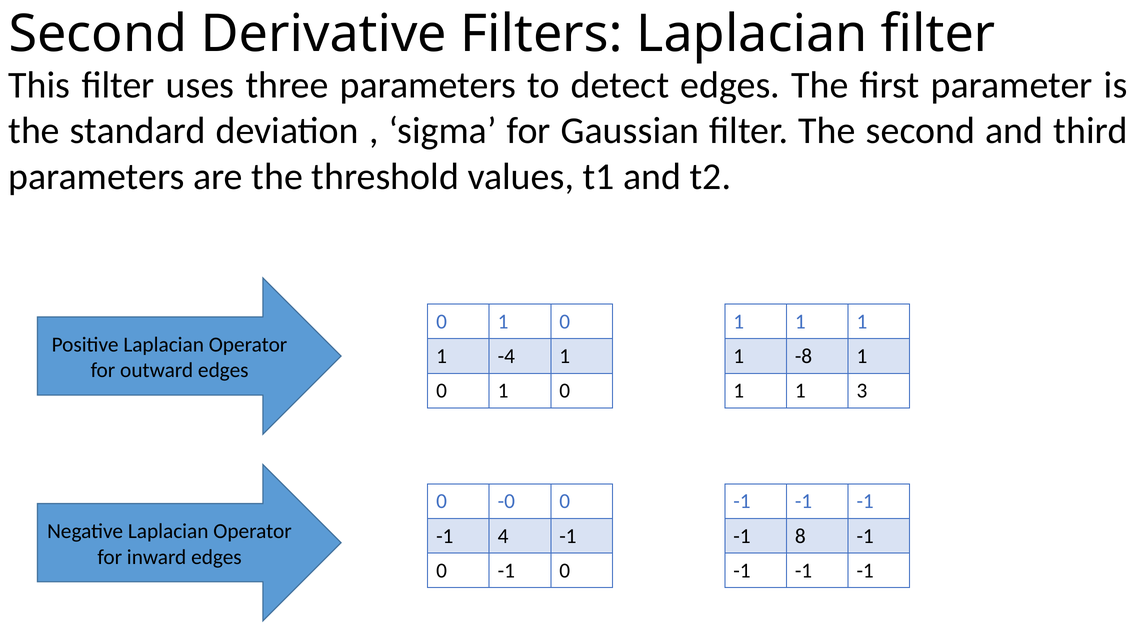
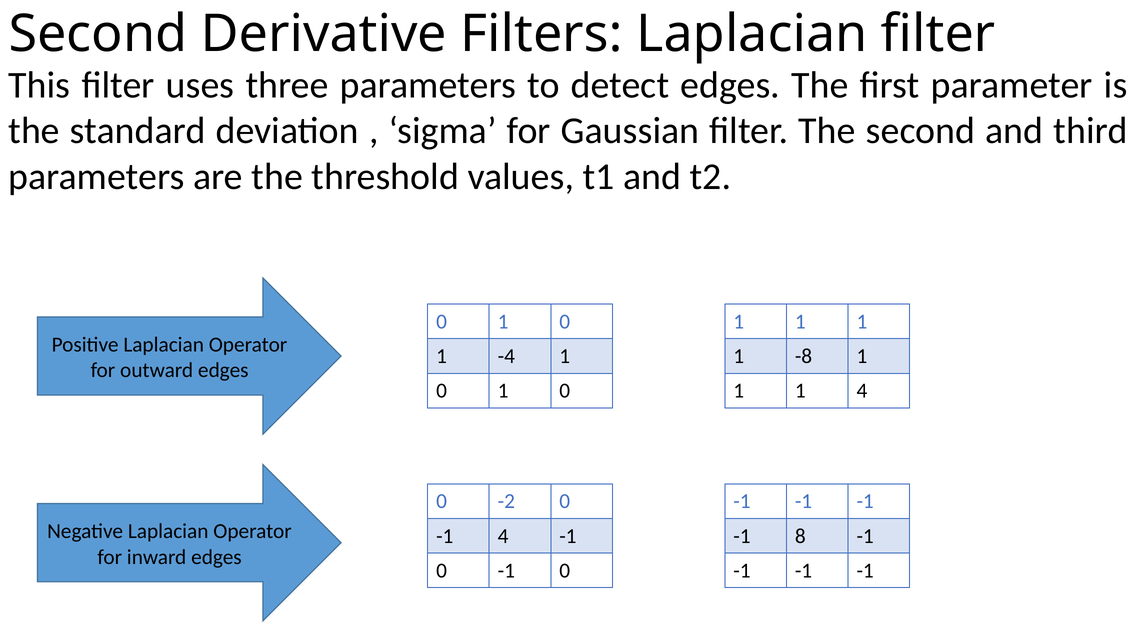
1 3: 3 -> 4
-0: -0 -> -2
